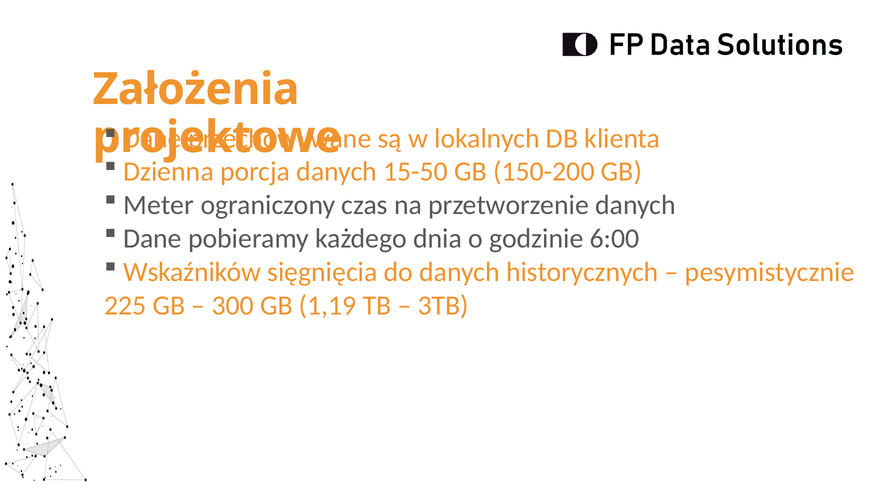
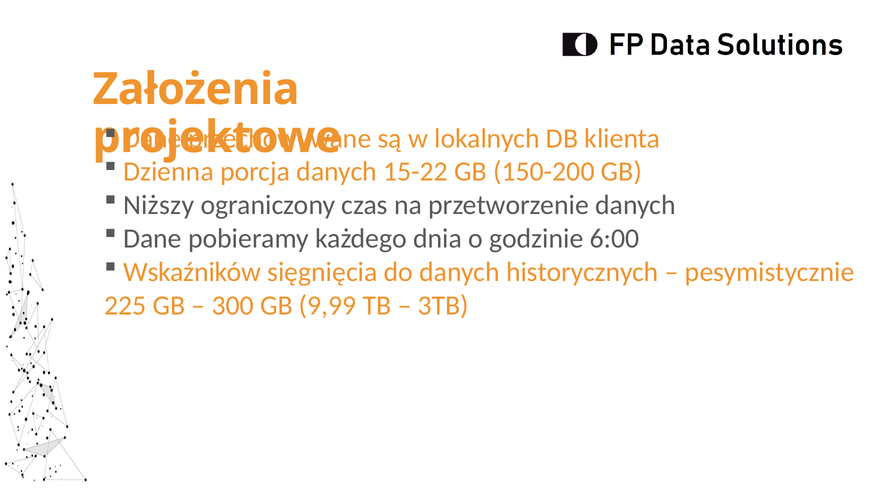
15-50: 15-50 -> 15-22
Meter: Meter -> Niższy
1,19: 1,19 -> 9,99
